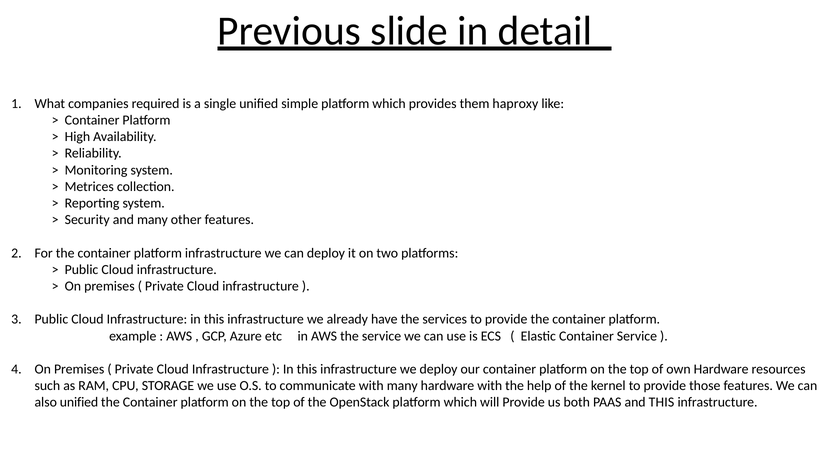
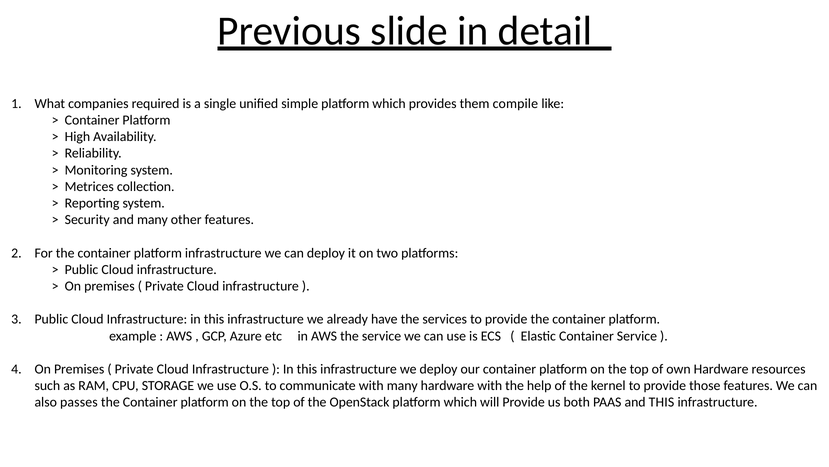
haproxy: haproxy -> compile
also unified: unified -> passes
